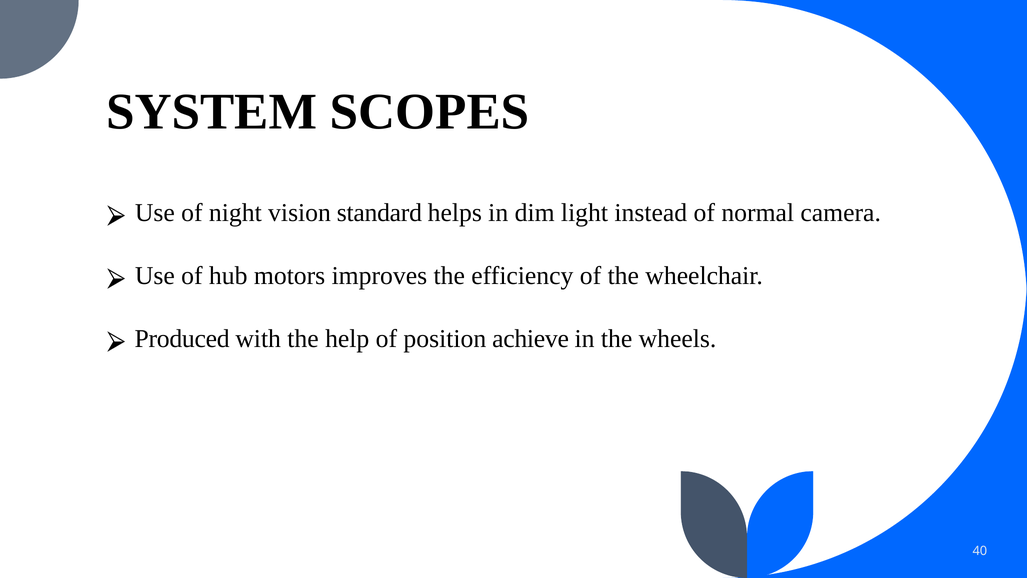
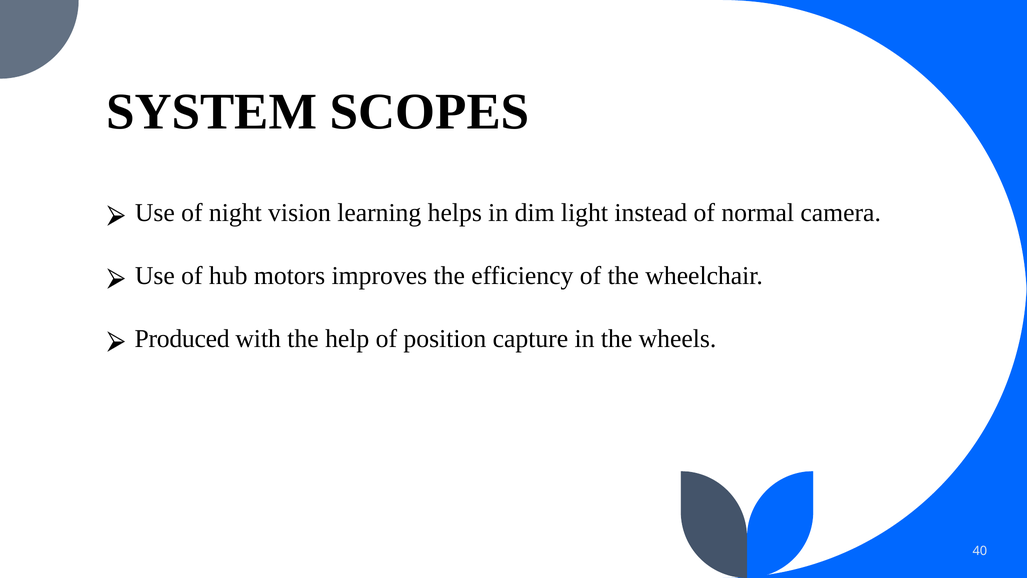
standard: standard -> learning
achieve: achieve -> capture
